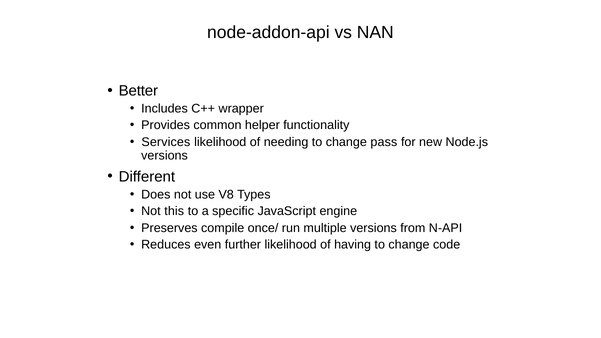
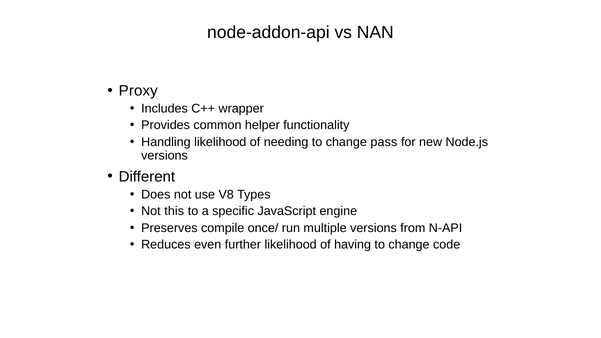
Better: Better -> Proxy
Services: Services -> Handling
